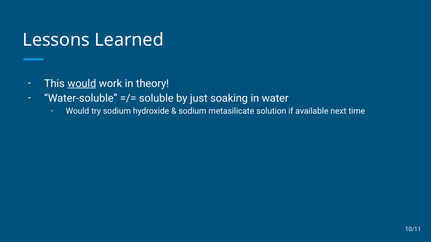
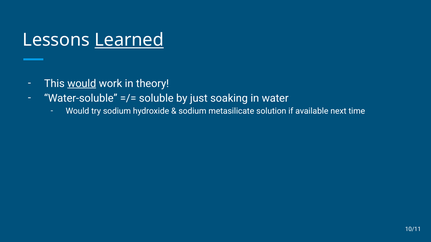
Learned underline: none -> present
